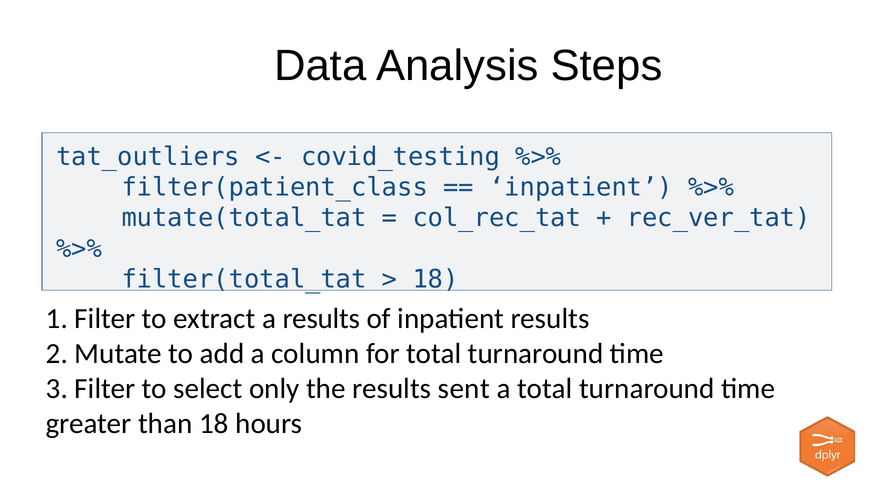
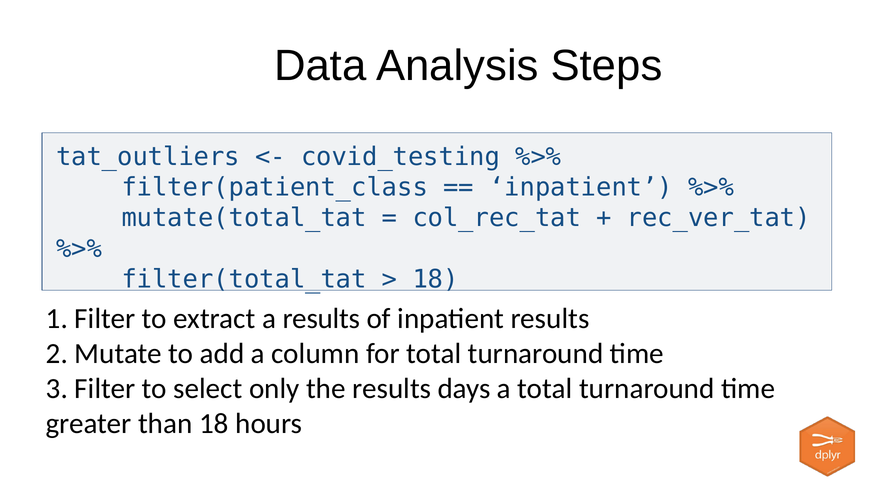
sent: sent -> days
